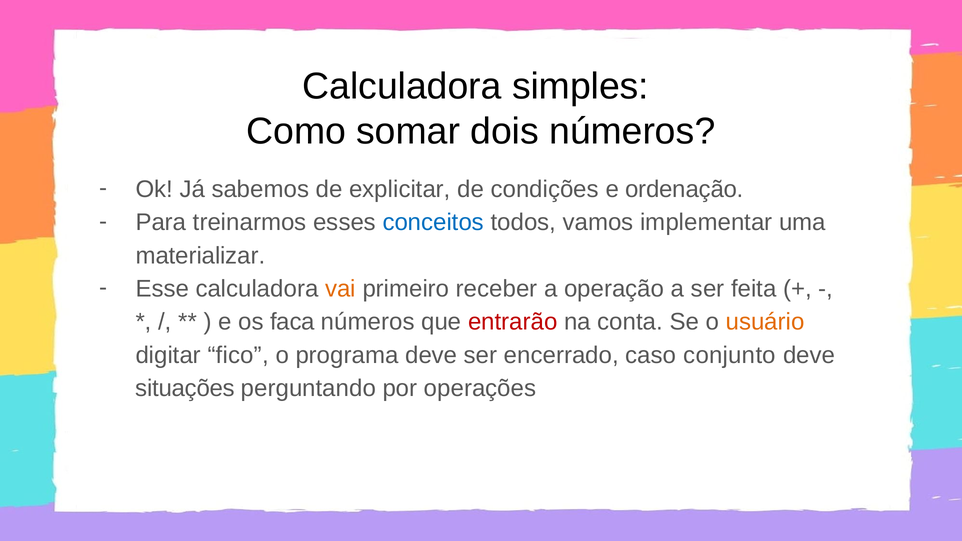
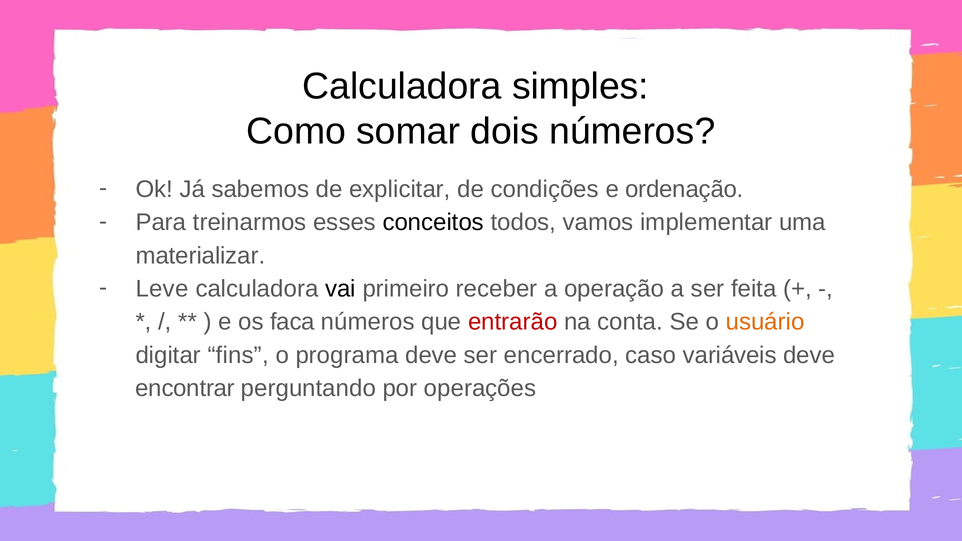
conceitos colour: blue -> black
Esse: Esse -> Leve
vai colour: orange -> black
fico: fico -> fins
conjunto: conjunto -> variáveis
situações: situações -> encontrar
